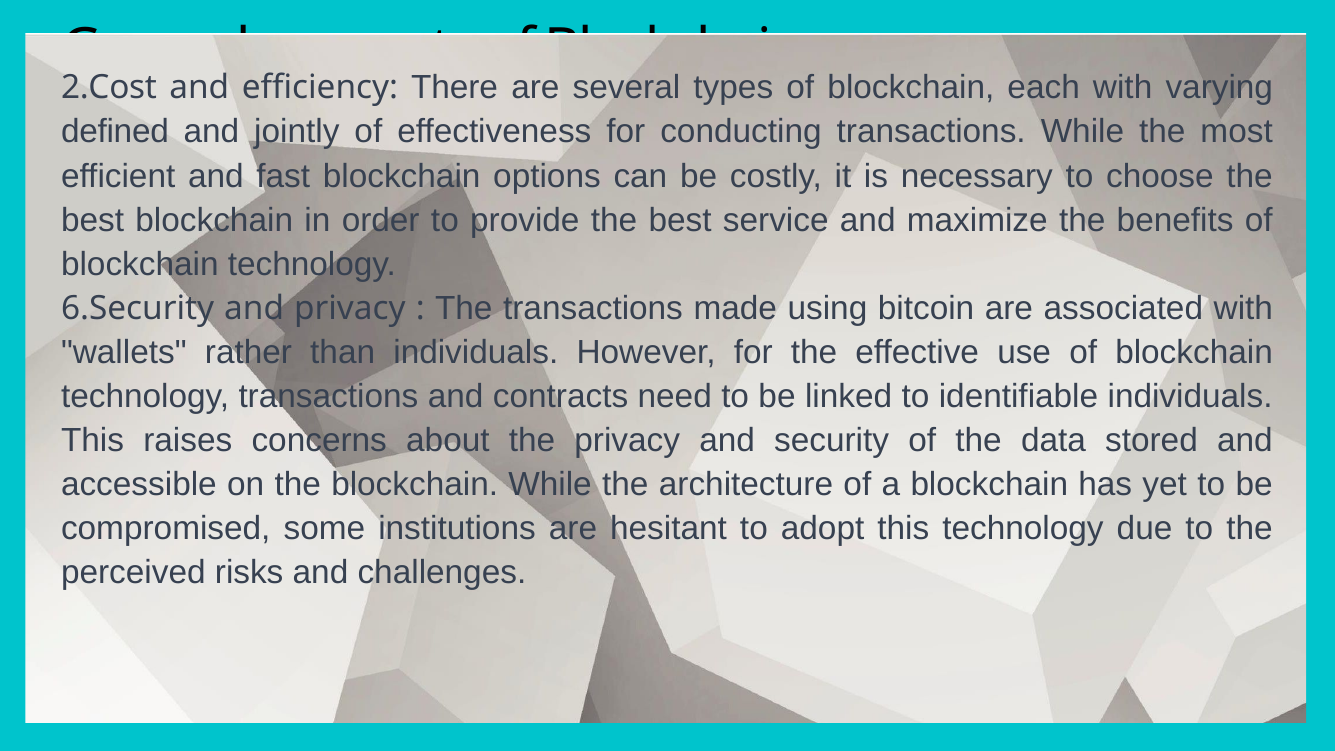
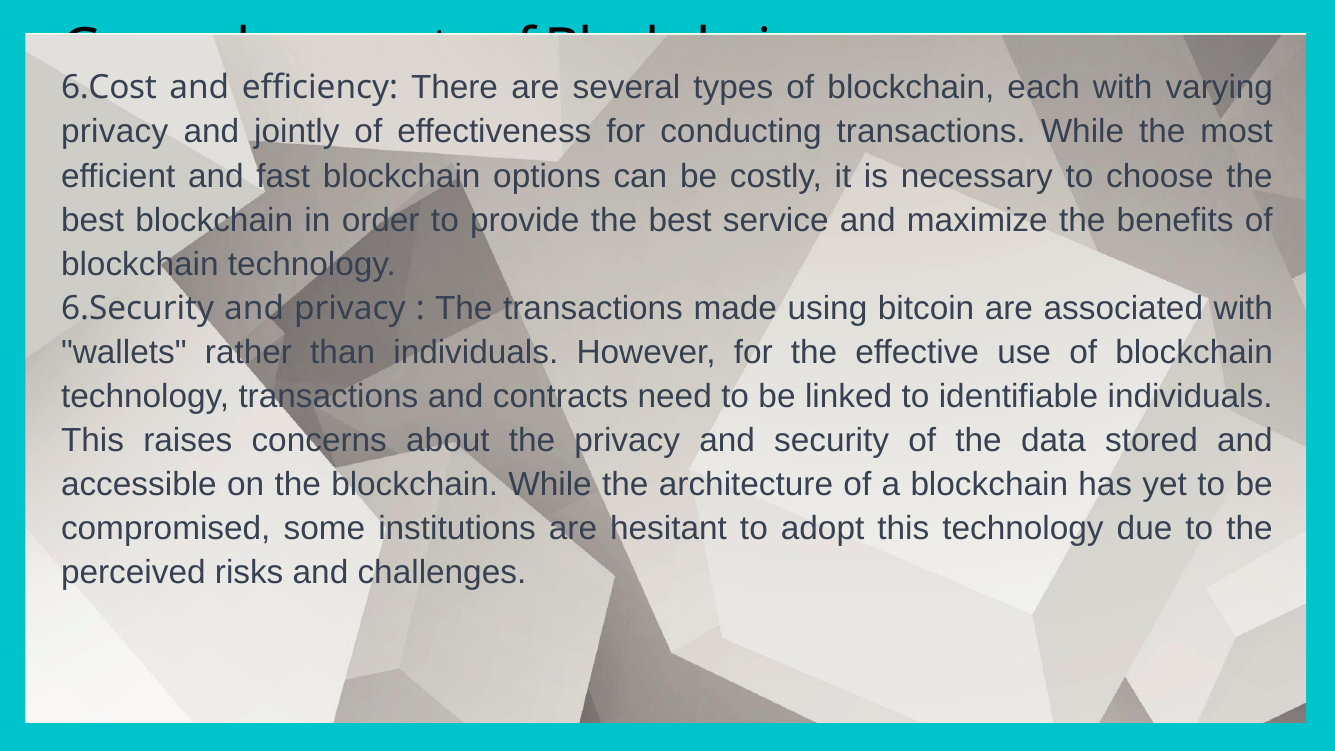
2.Cost: 2.Cost -> 6.Cost
defined at (115, 132): defined -> privacy
